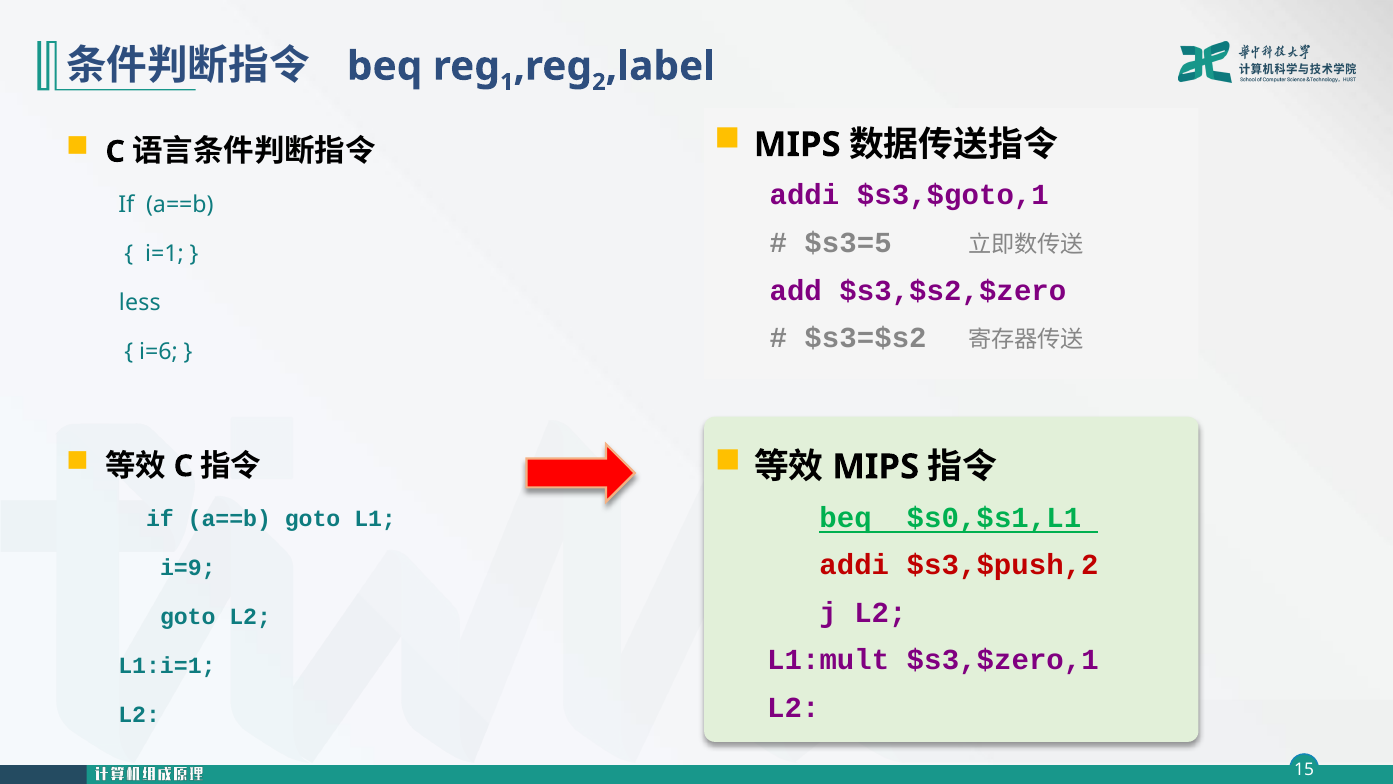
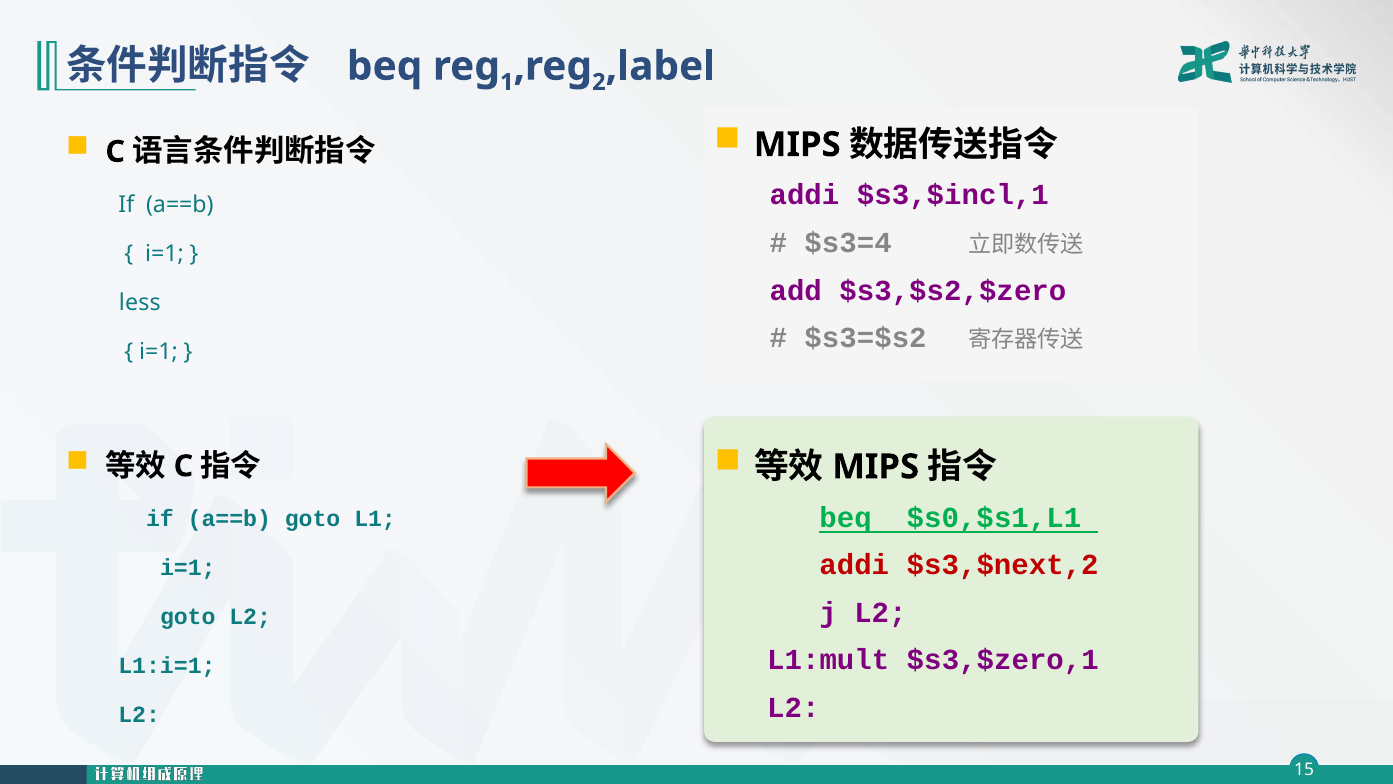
$s3,$goto,1: $s3,$goto,1 -> $s3,$incl,1
$s3=5: $s3=5 -> $s3=4
i=6 at (158, 351): i=6 -> i=1
$s3,$push,2: $s3,$push,2 -> $s3,$next,2
i=9 at (188, 568): i=9 -> i=1
